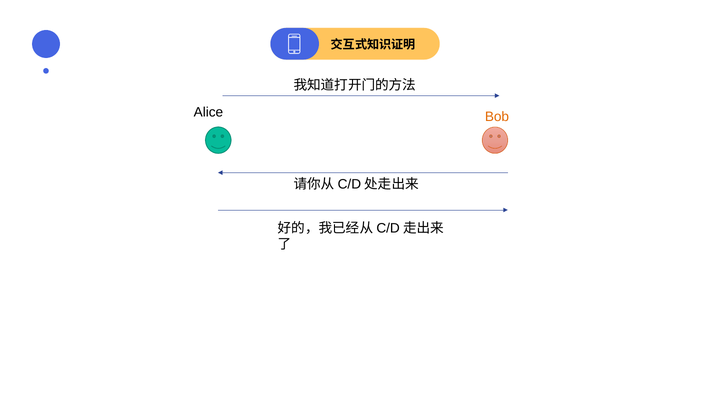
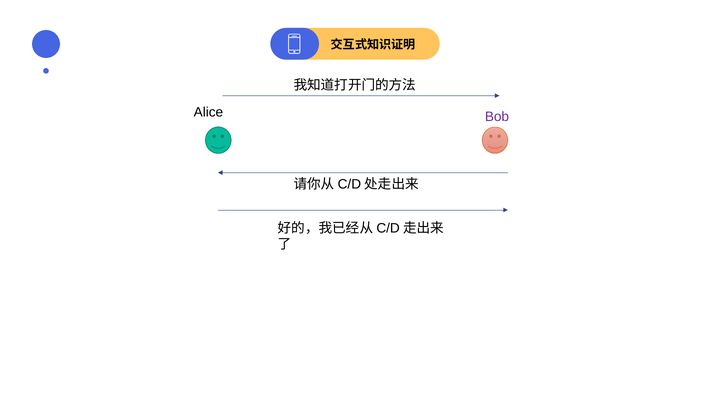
Bob colour: orange -> purple
